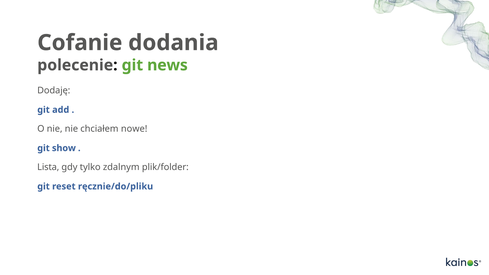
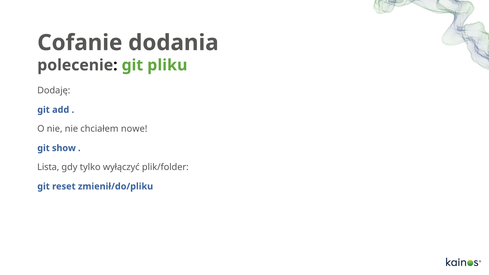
news: news -> pliku
zdalnym: zdalnym -> wyłączyć
ręcznie/do/pliku: ręcznie/do/pliku -> zmienił/do/pliku
